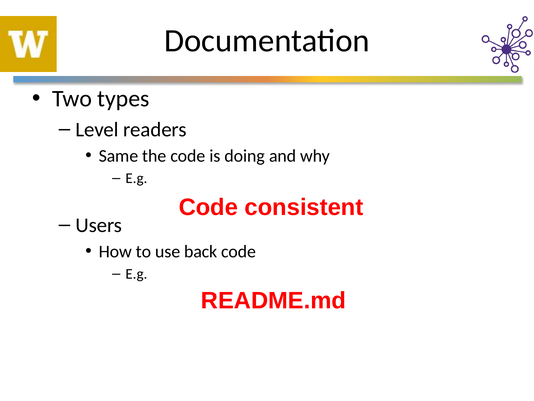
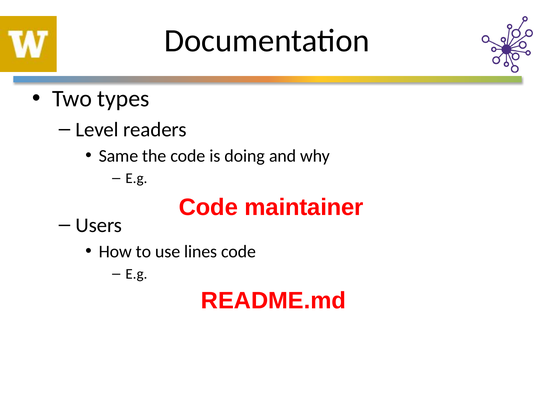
consistent: consistent -> maintainer
back: back -> lines
